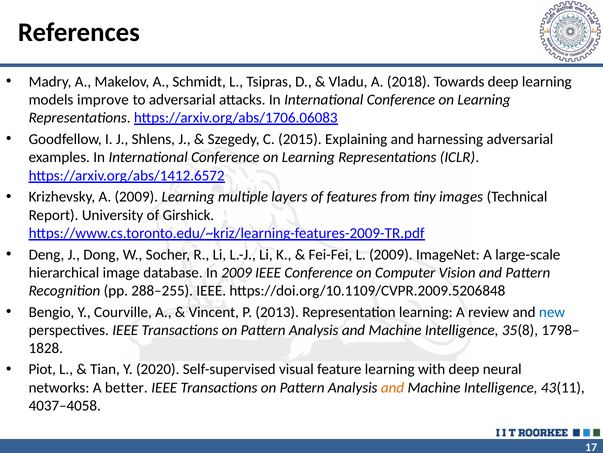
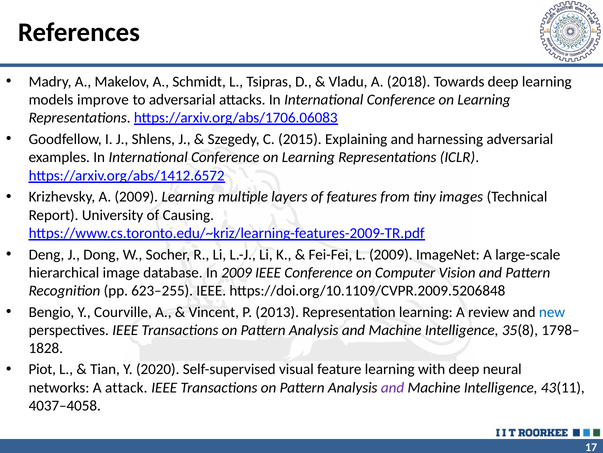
Girshick: Girshick -> Causing
288–255: 288–255 -> 623–255
better: better -> attack
and at (393, 387) colour: orange -> purple
